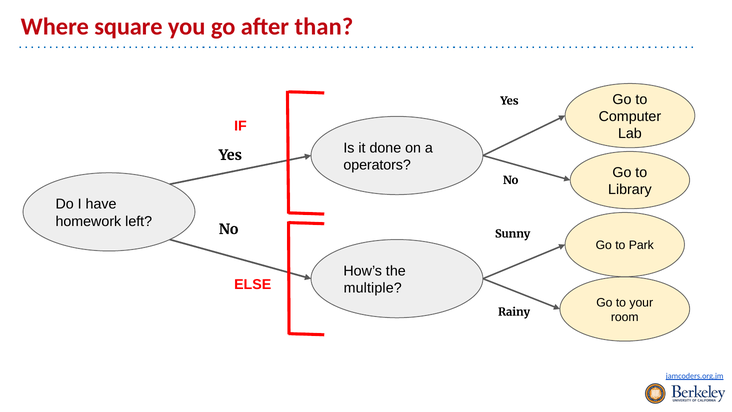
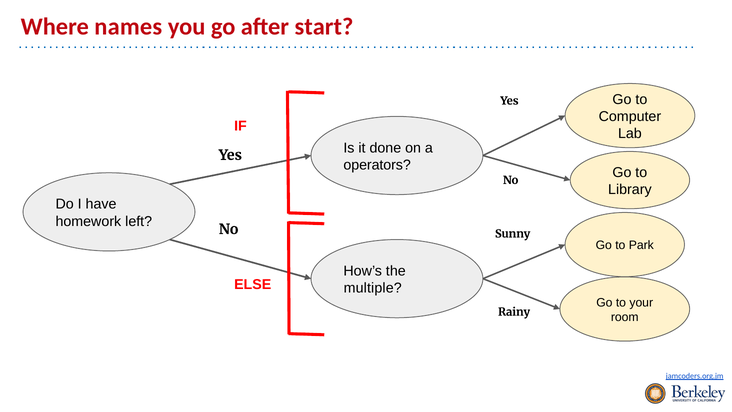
square: square -> names
than: than -> start
